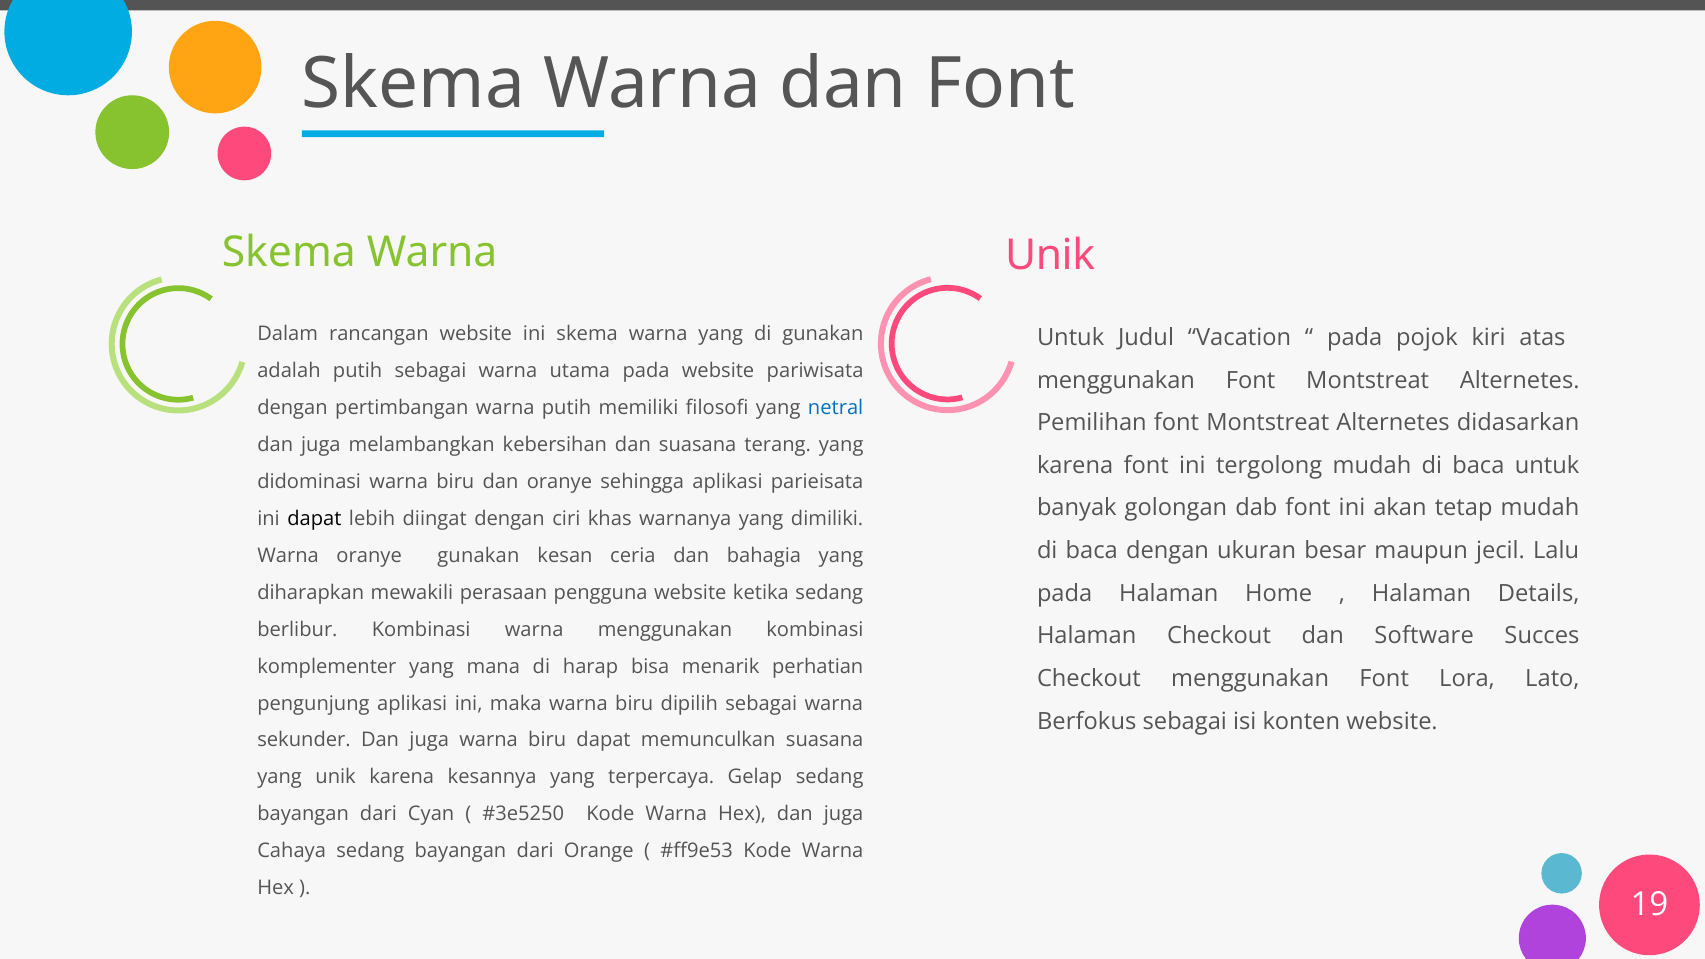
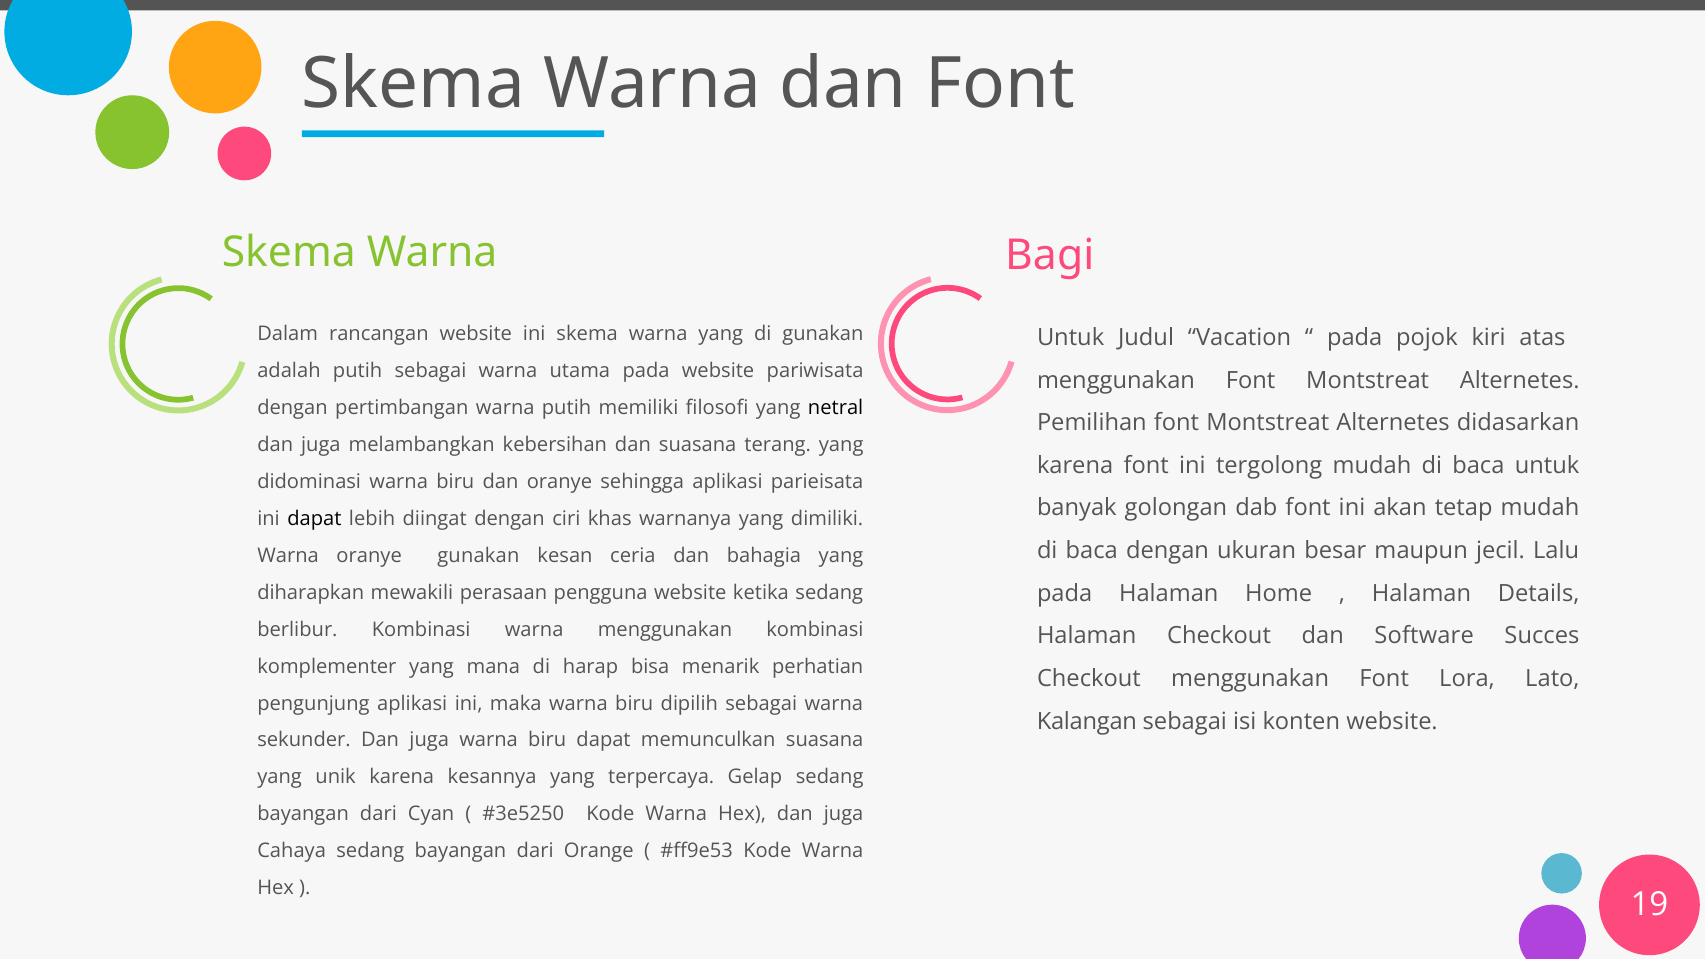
Unik at (1050, 255): Unik -> Bagi
netral colour: blue -> black
Berfokus: Berfokus -> Kalangan
